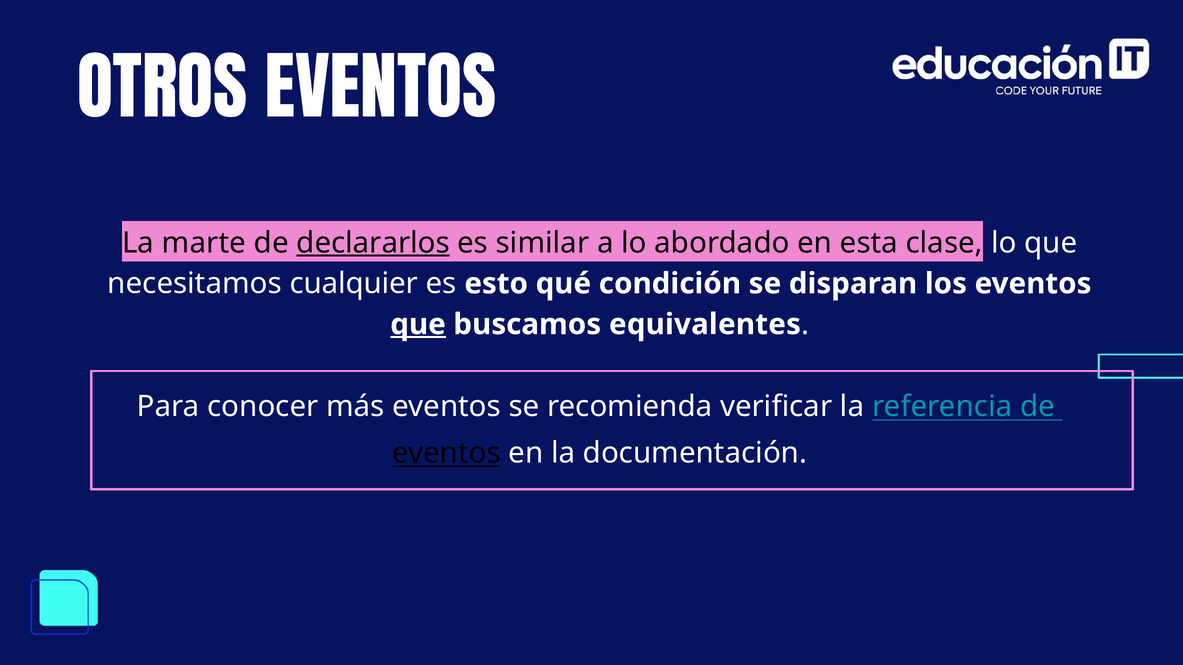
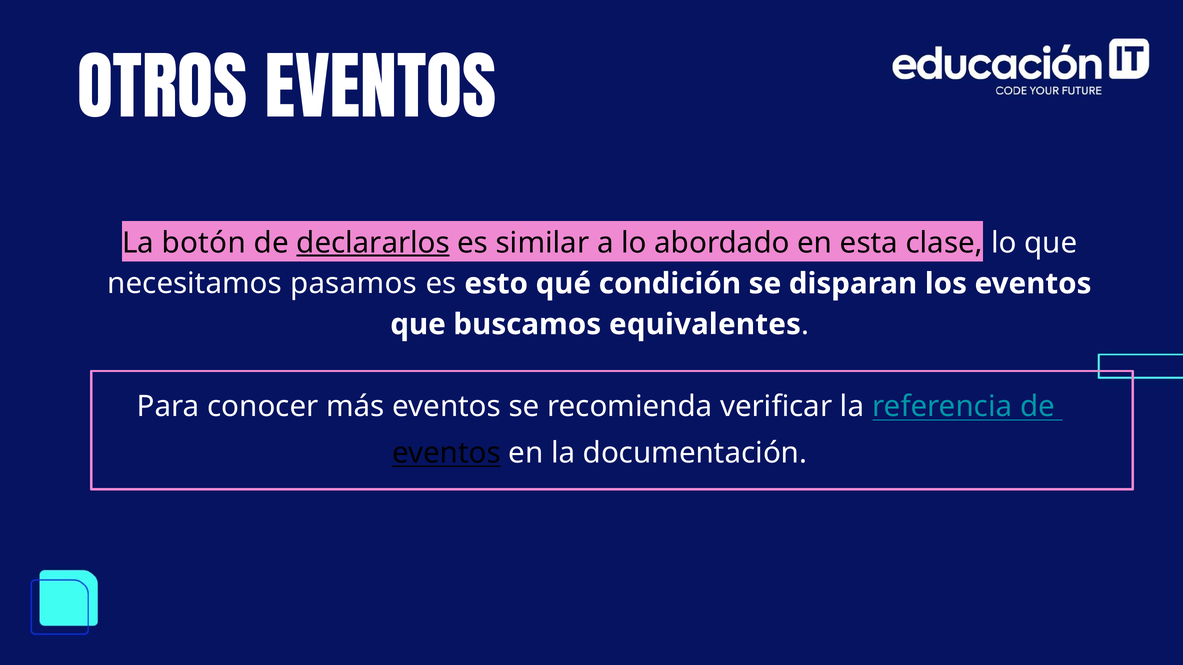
marte: marte -> botón
cualquier: cualquier -> pasamos
que at (418, 325) underline: present -> none
